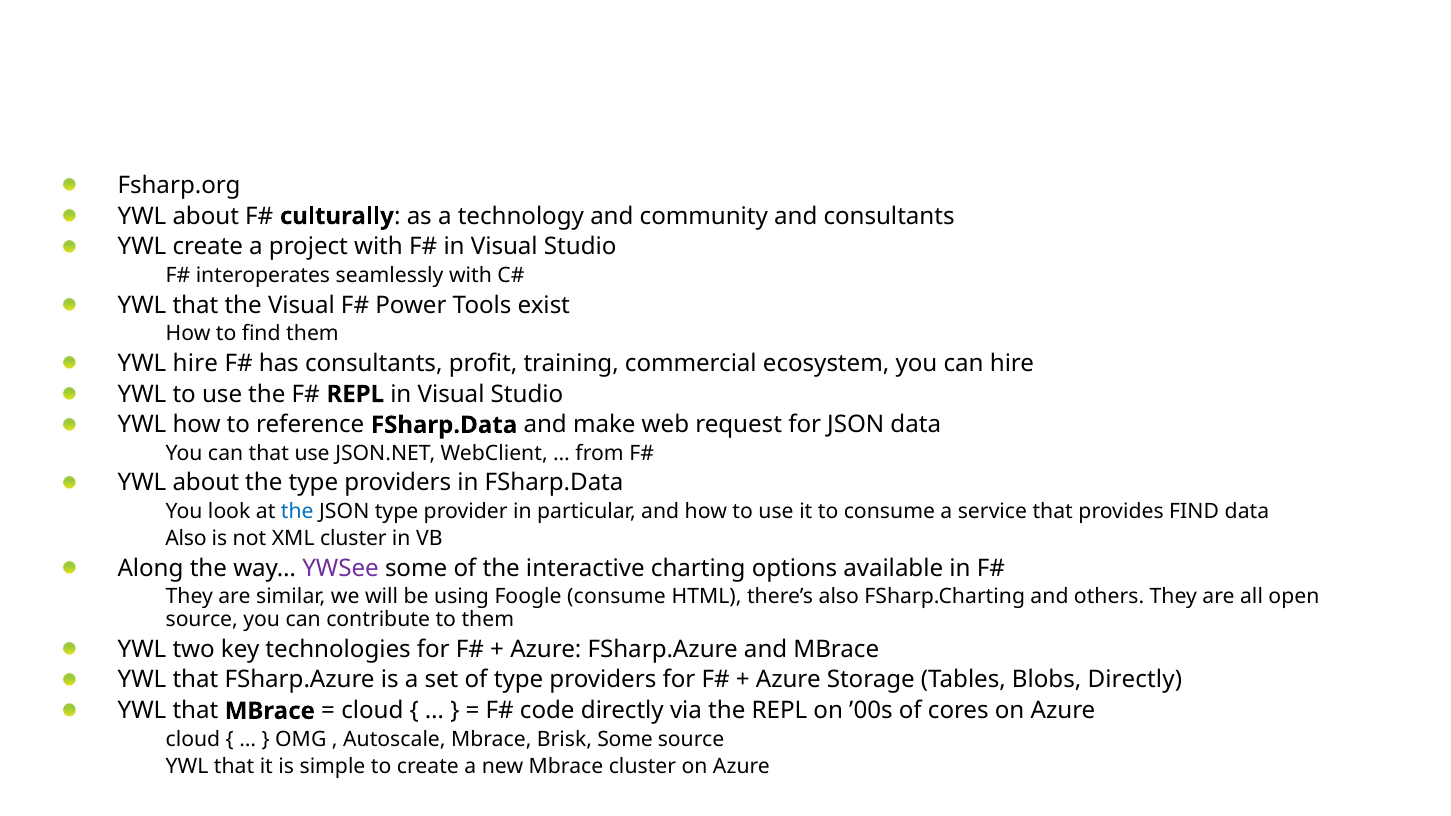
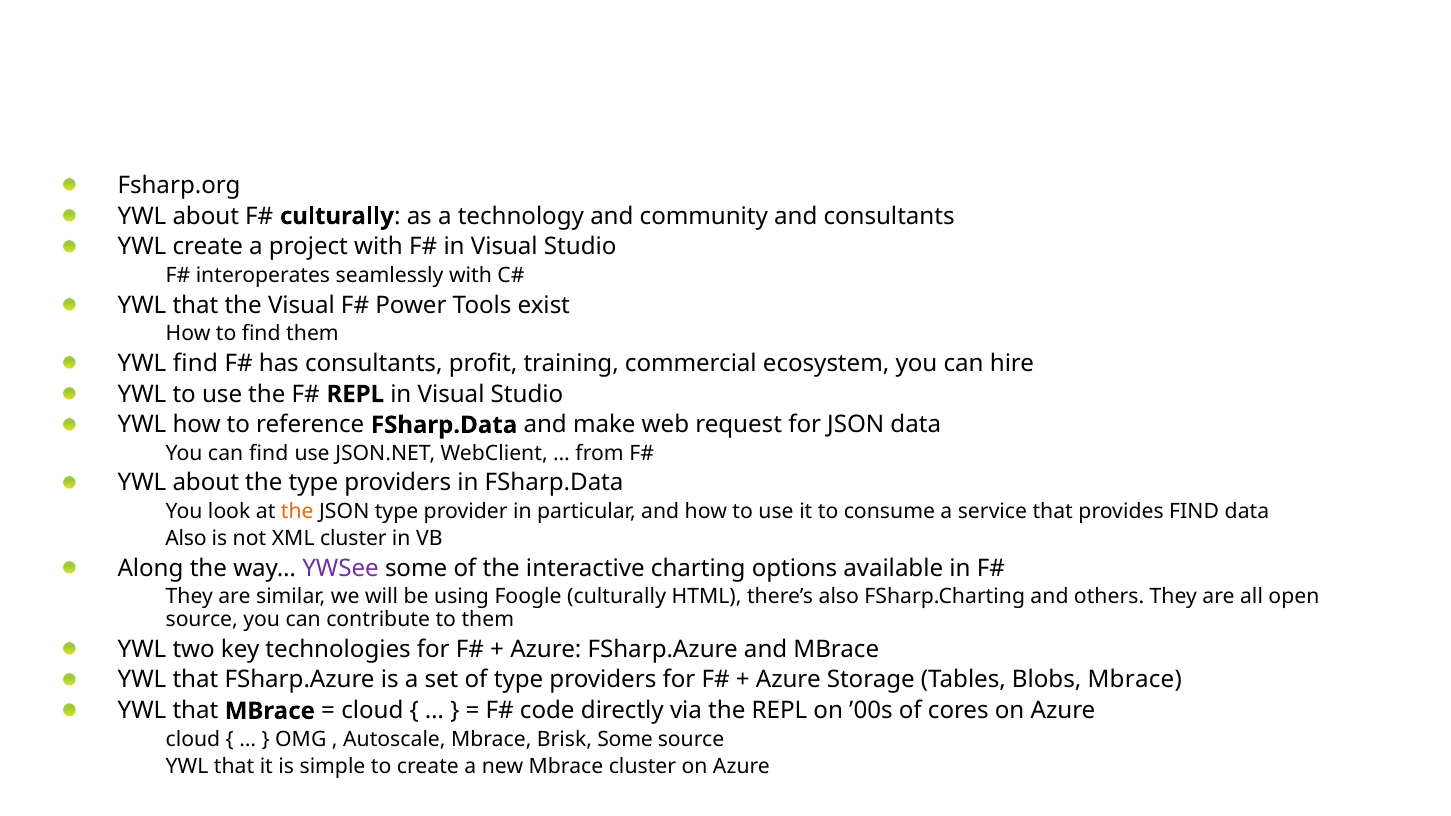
YWL hire: hire -> find
can that: that -> find
the at (297, 512) colour: blue -> orange
Foogle consume: consume -> culturally
Blobs Directly: Directly -> Mbrace
